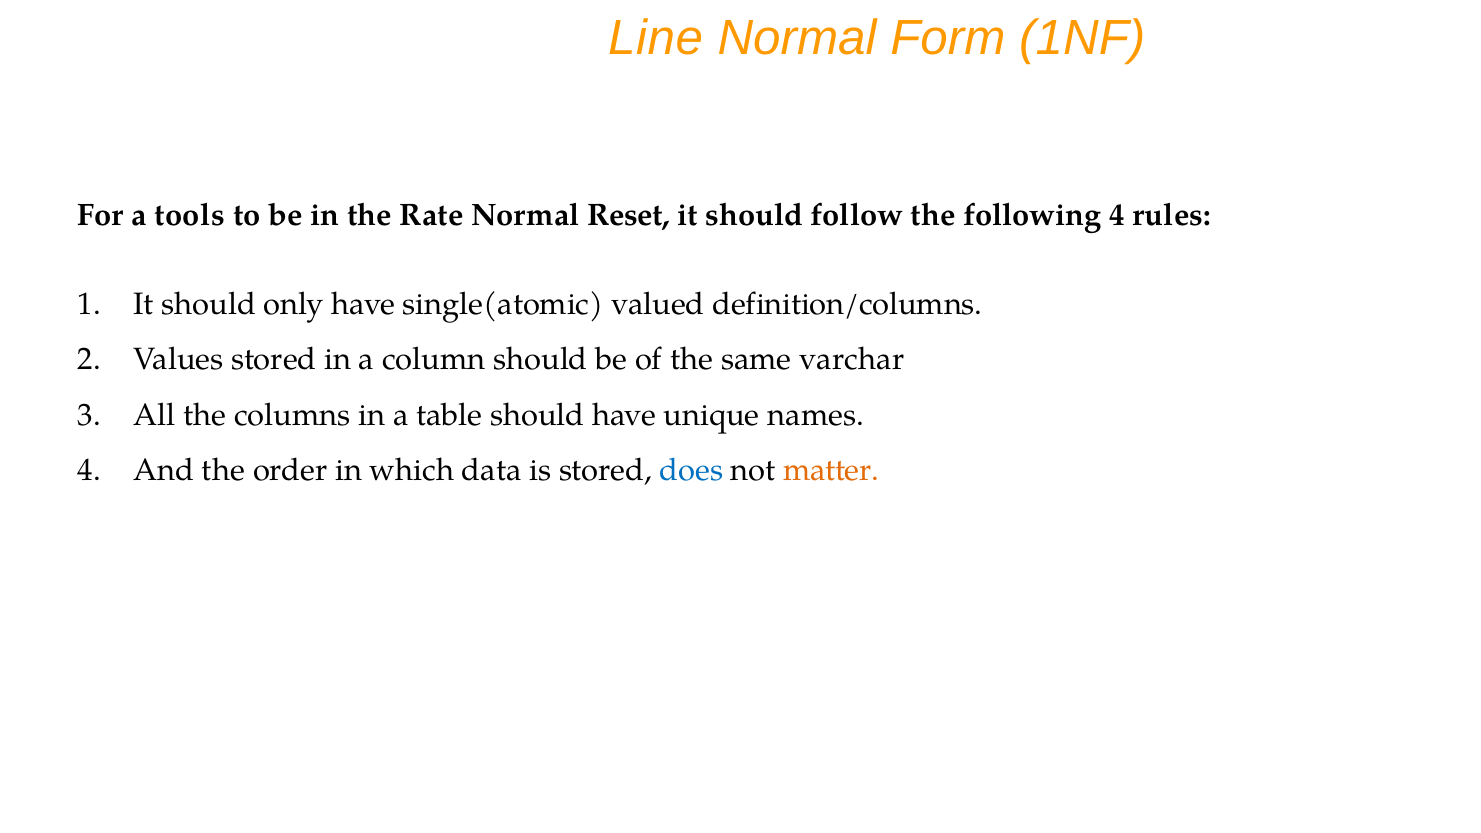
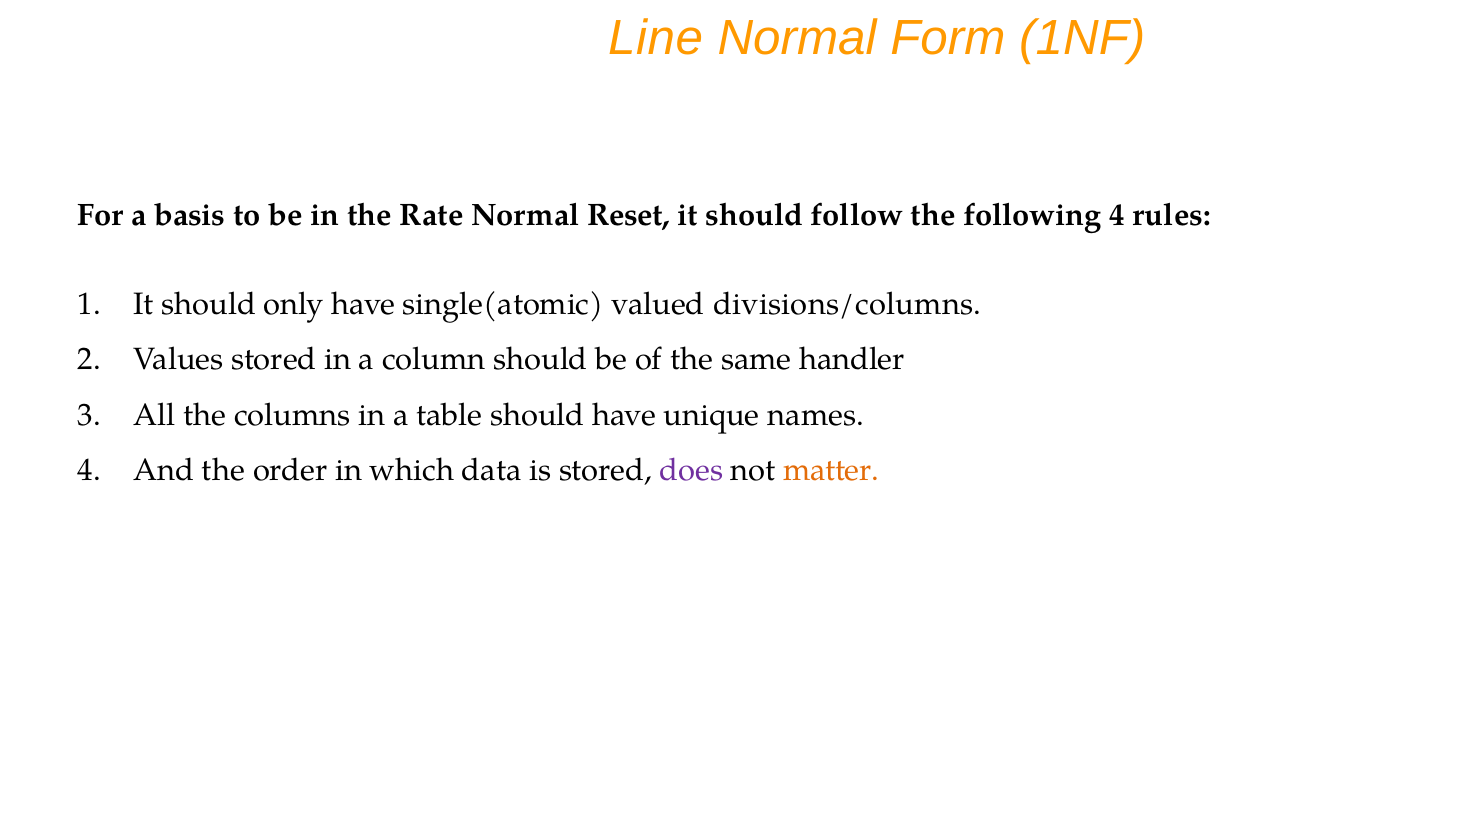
tools: tools -> basis
definition/columns: definition/columns -> divisions/columns
varchar: varchar -> handler
does colour: blue -> purple
